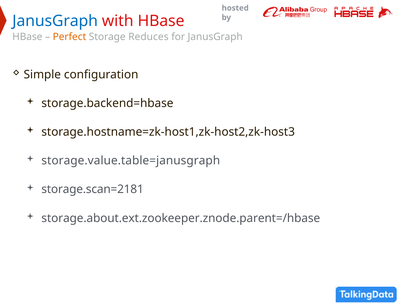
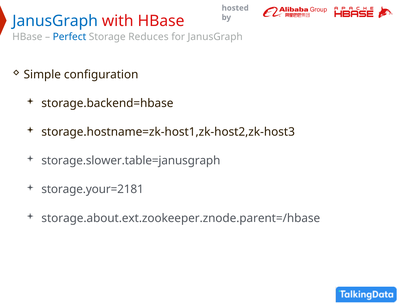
Perfect colour: orange -> blue
storage.value.table=janusgraph: storage.value.table=janusgraph -> storage.slower.table=janusgraph
storage.scan=2181: storage.scan=2181 -> storage.your=2181
